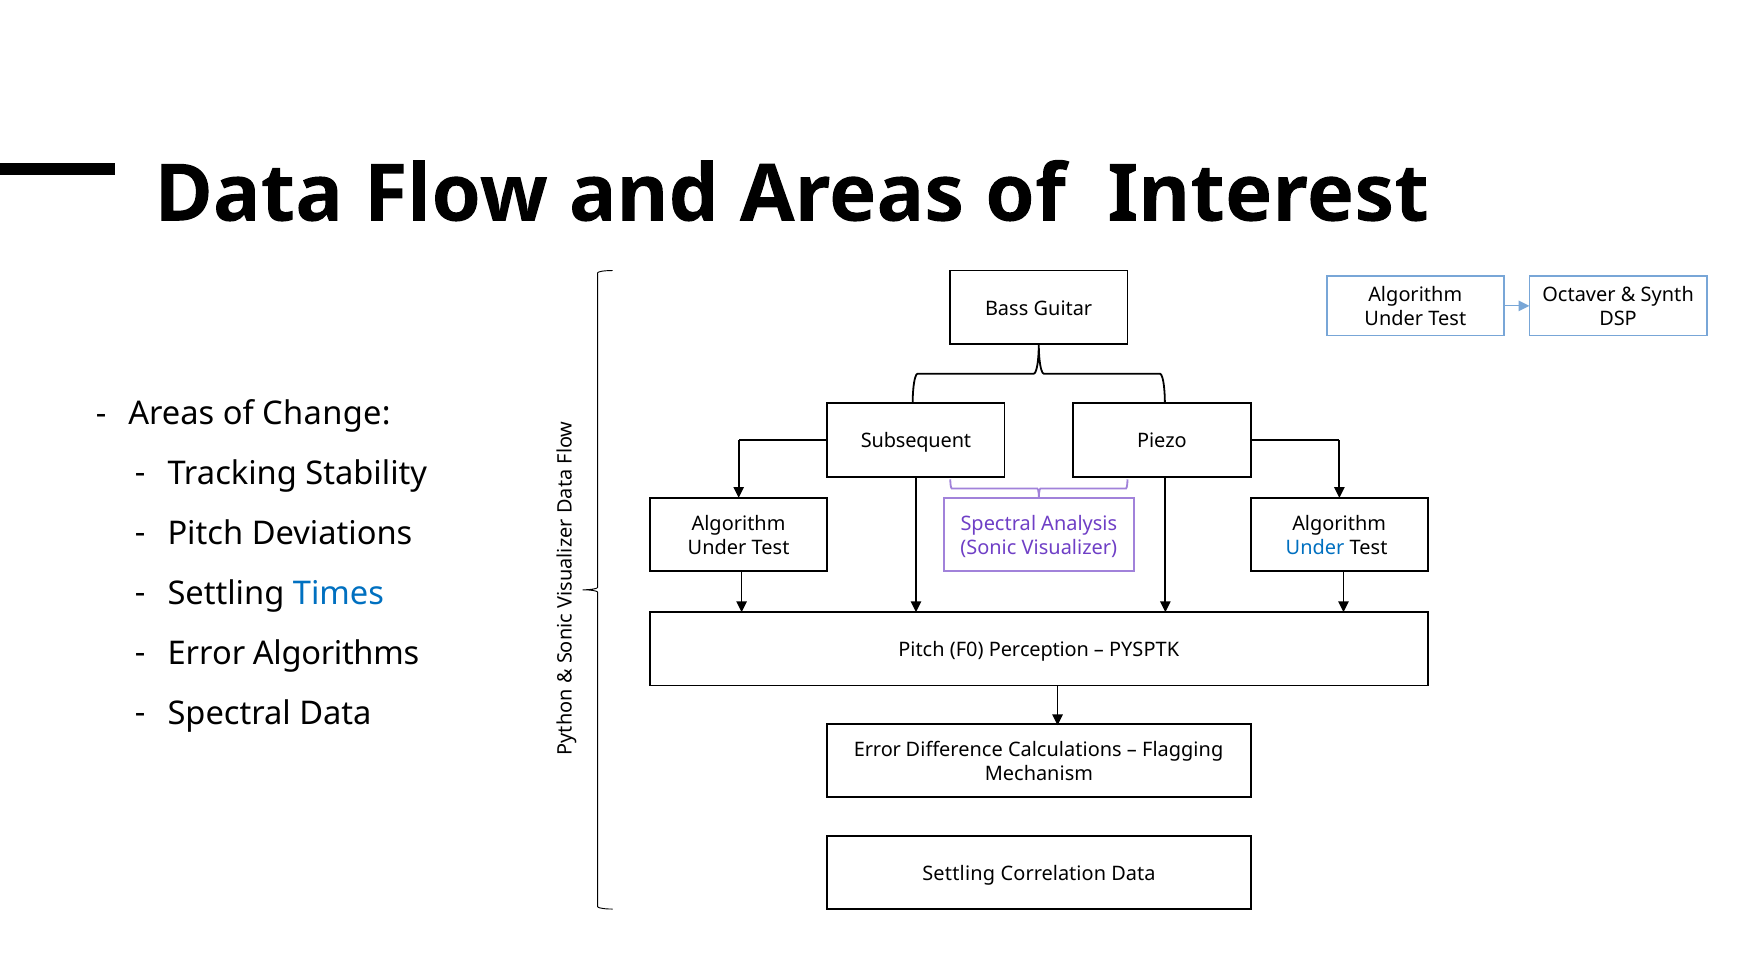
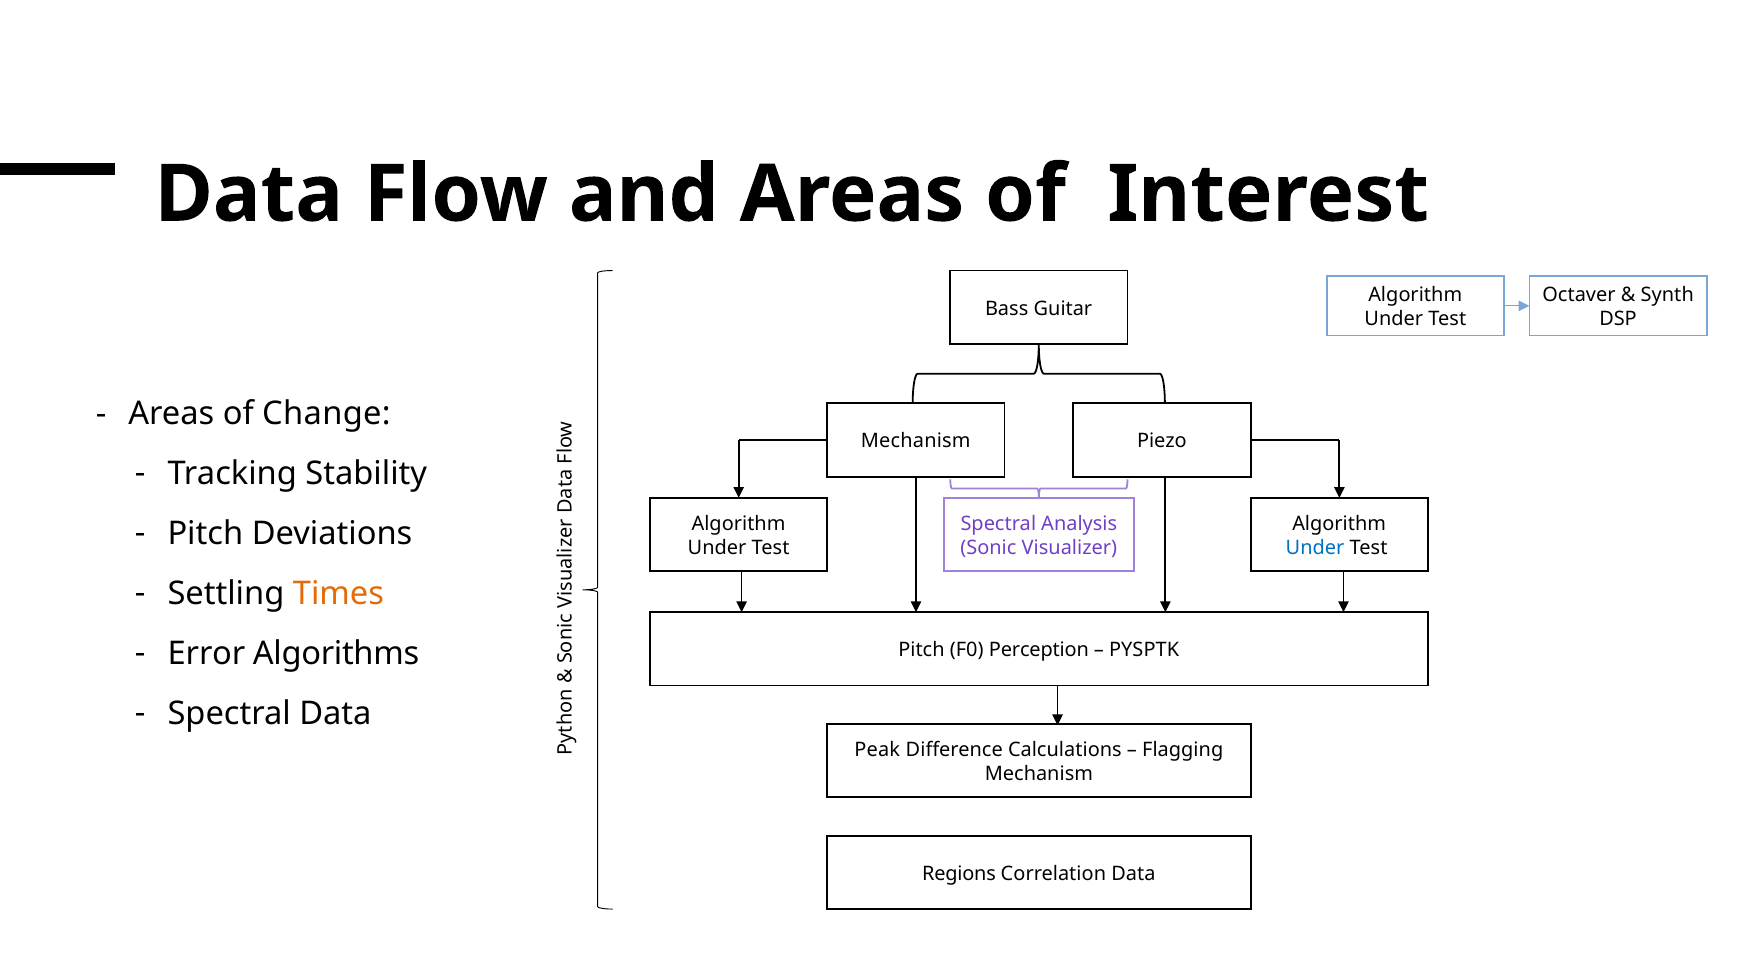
Subsequent at (916, 442): Subsequent -> Mechanism
Times colour: blue -> orange
Error at (877, 750): Error -> Peak
Settling at (959, 874): Settling -> Regions
